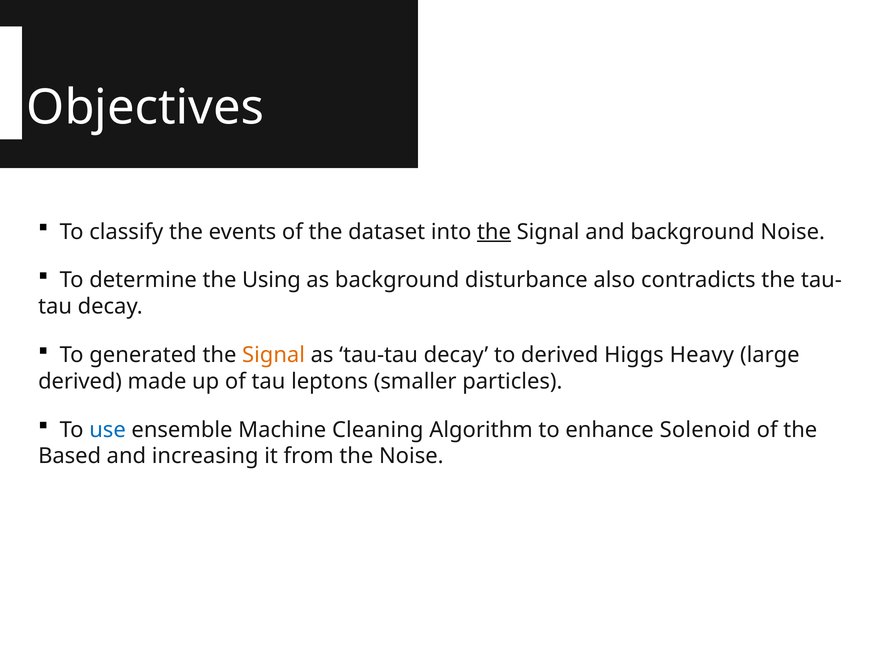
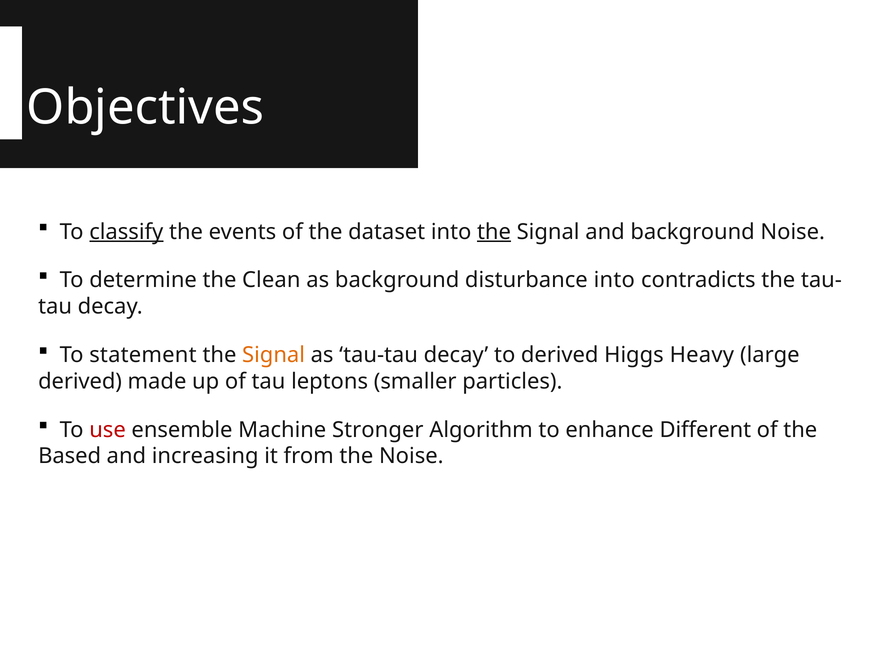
classify underline: none -> present
Using: Using -> Clean
disturbance also: also -> into
generated: generated -> statement
use colour: blue -> red
Cleaning: Cleaning -> Stronger
Solenoid: Solenoid -> Different
